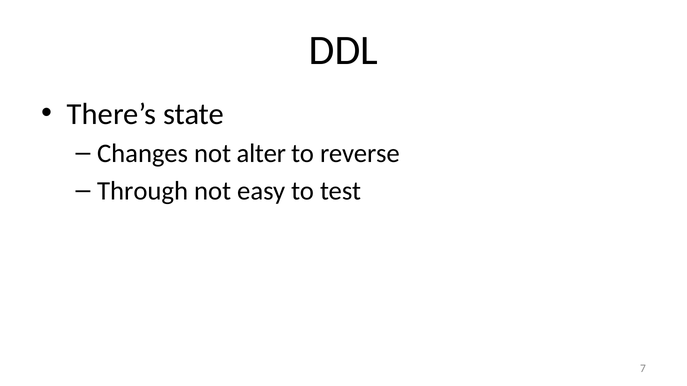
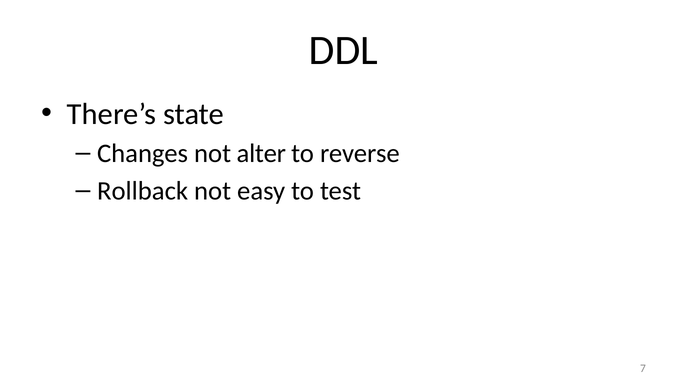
Through: Through -> Rollback
